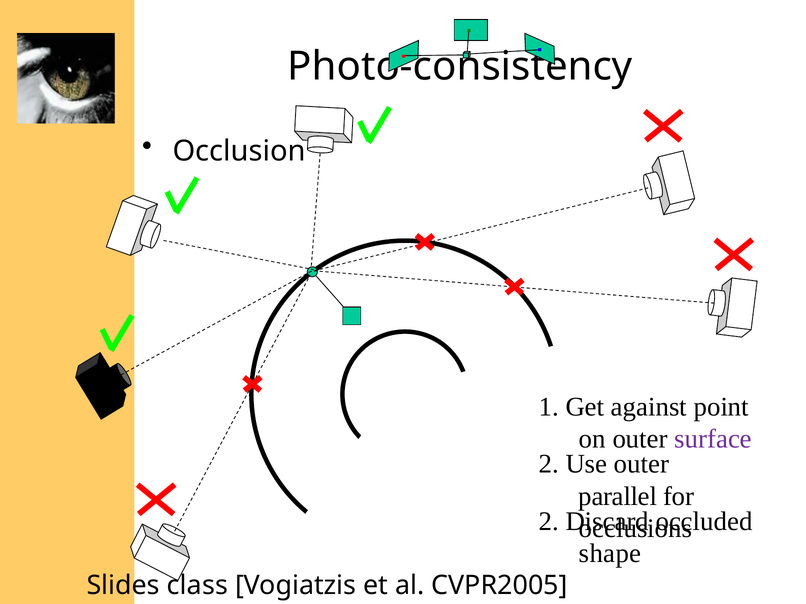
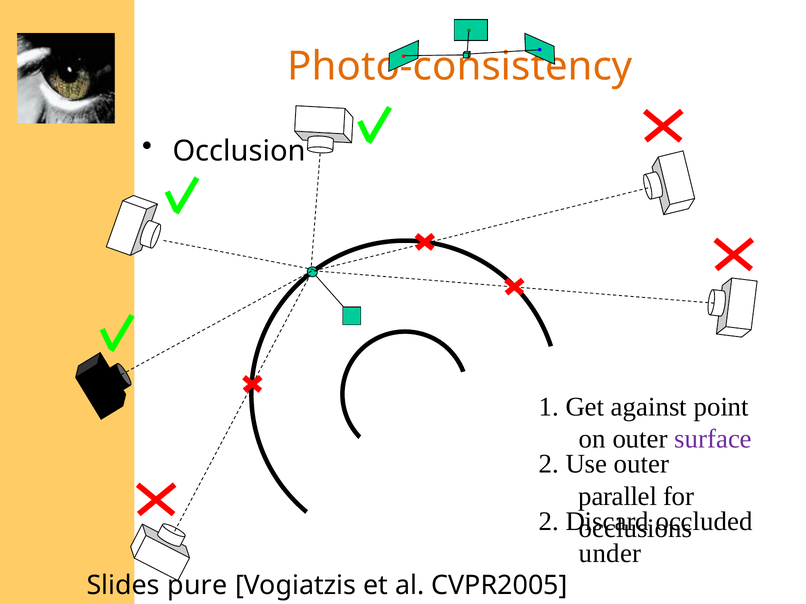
Photo-consistency colour: black -> orange
shape: shape -> under
class: class -> pure
